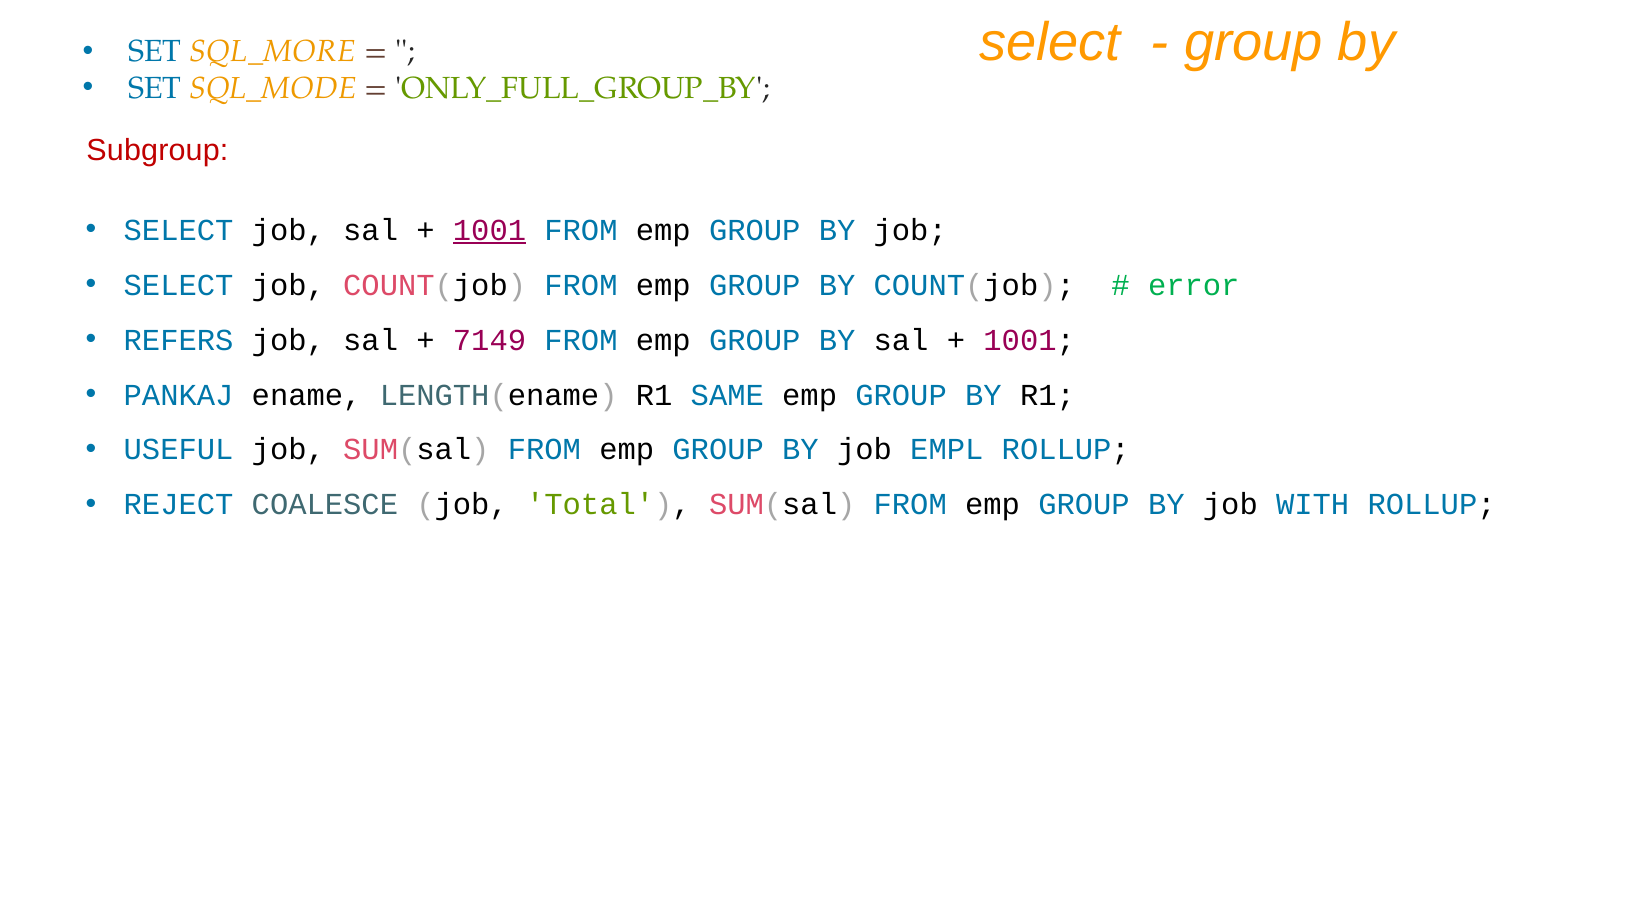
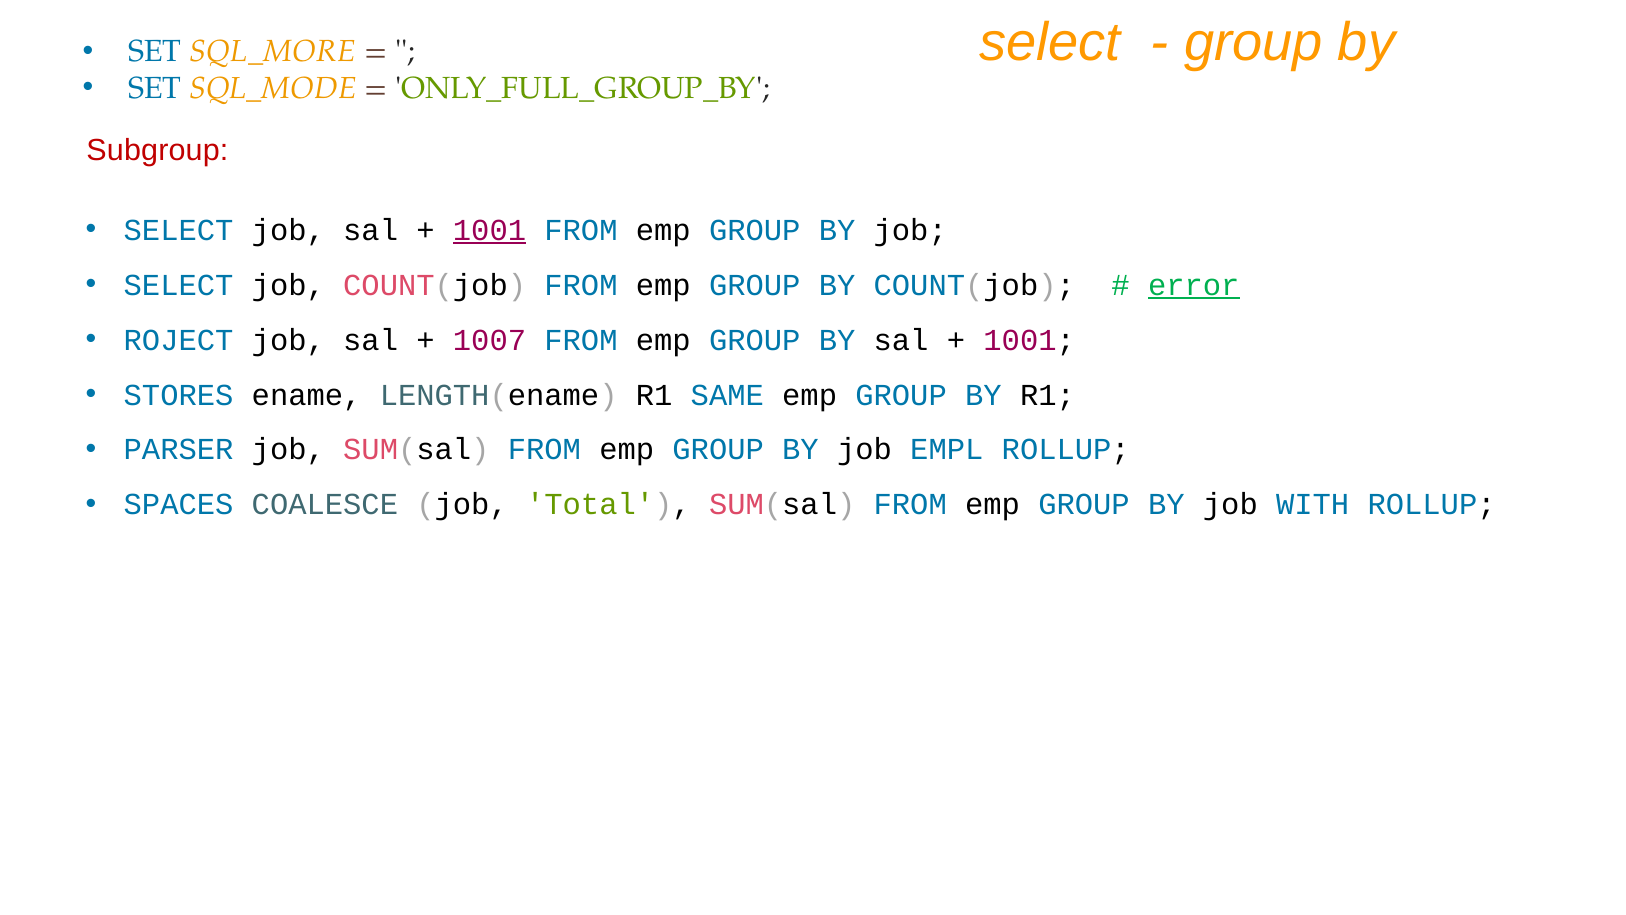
error underline: none -> present
REFERS: REFERS -> ROJECT
7149: 7149 -> 1007
PANKAJ: PANKAJ -> STORES
USEFUL: USEFUL -> PARSER
REJECT: REJECT -> SPACES
